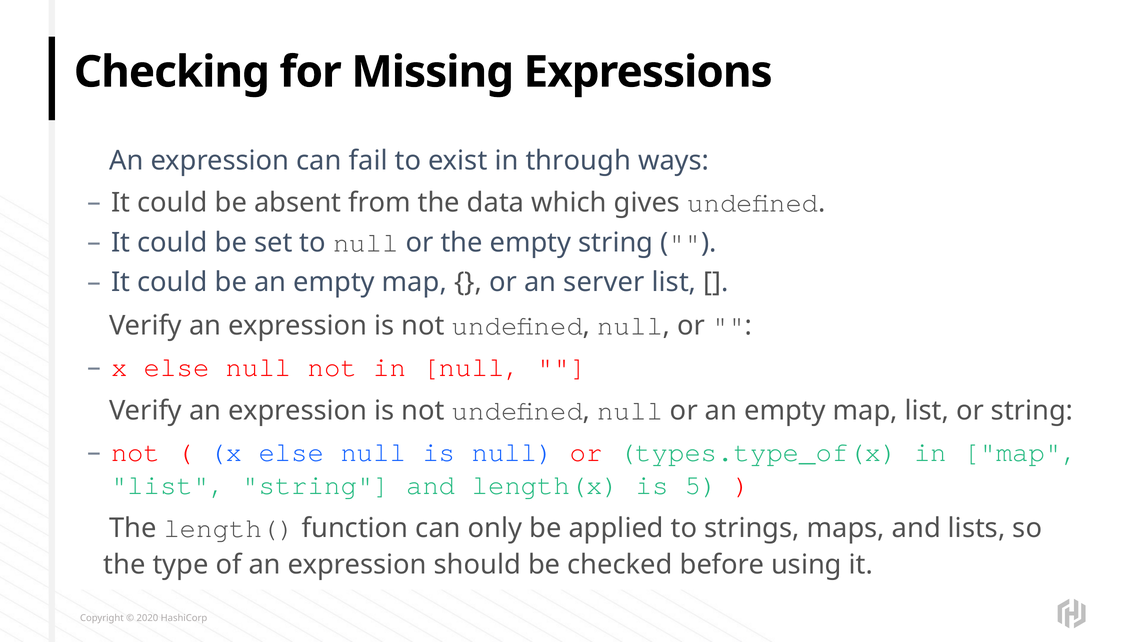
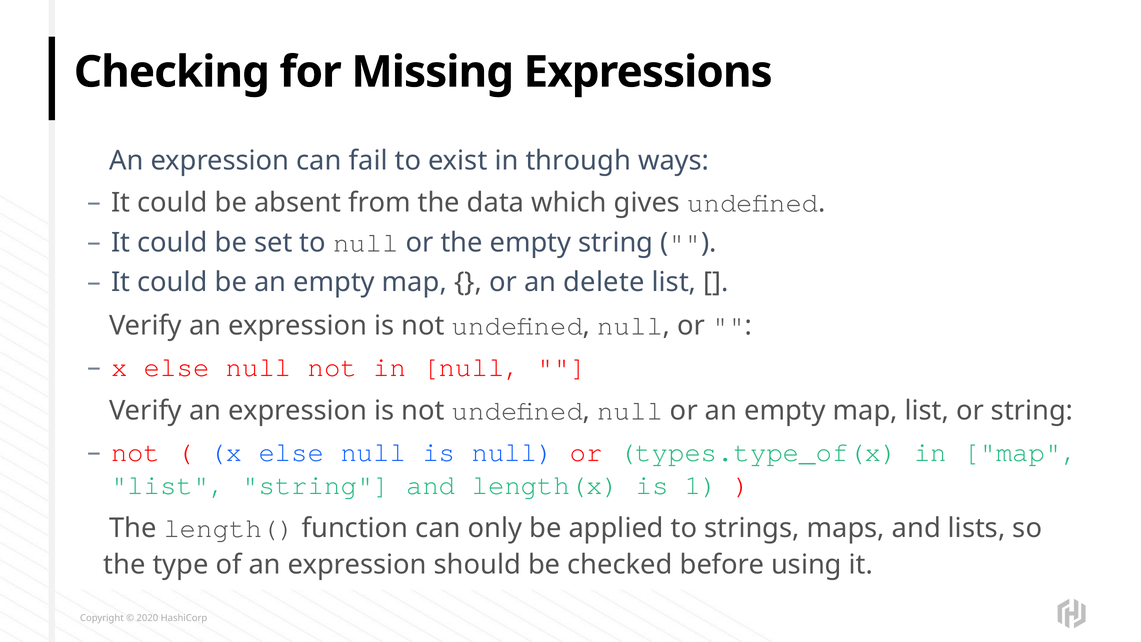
server: server -> delete
5: 5 -> 1
